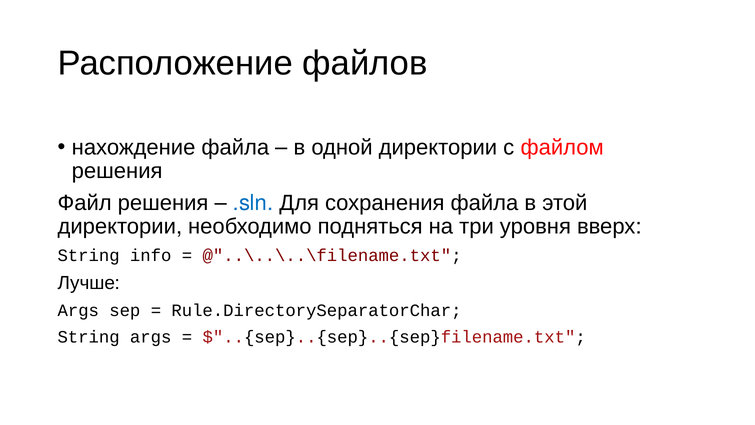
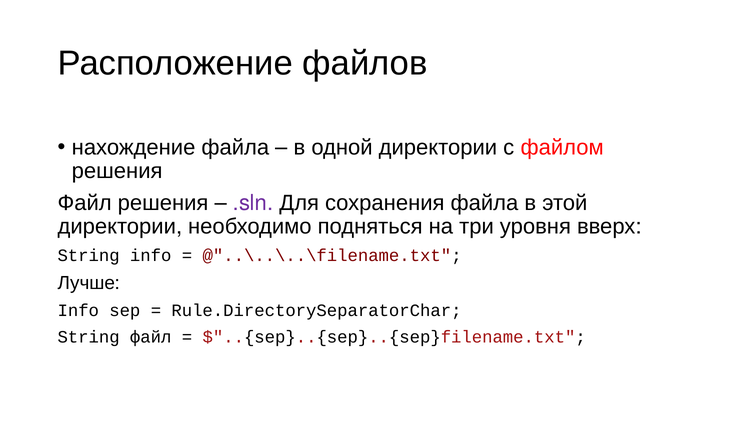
.sln colour: blue -> purple
Args at (78, 310): Args -> Info
String args: args -> файл
